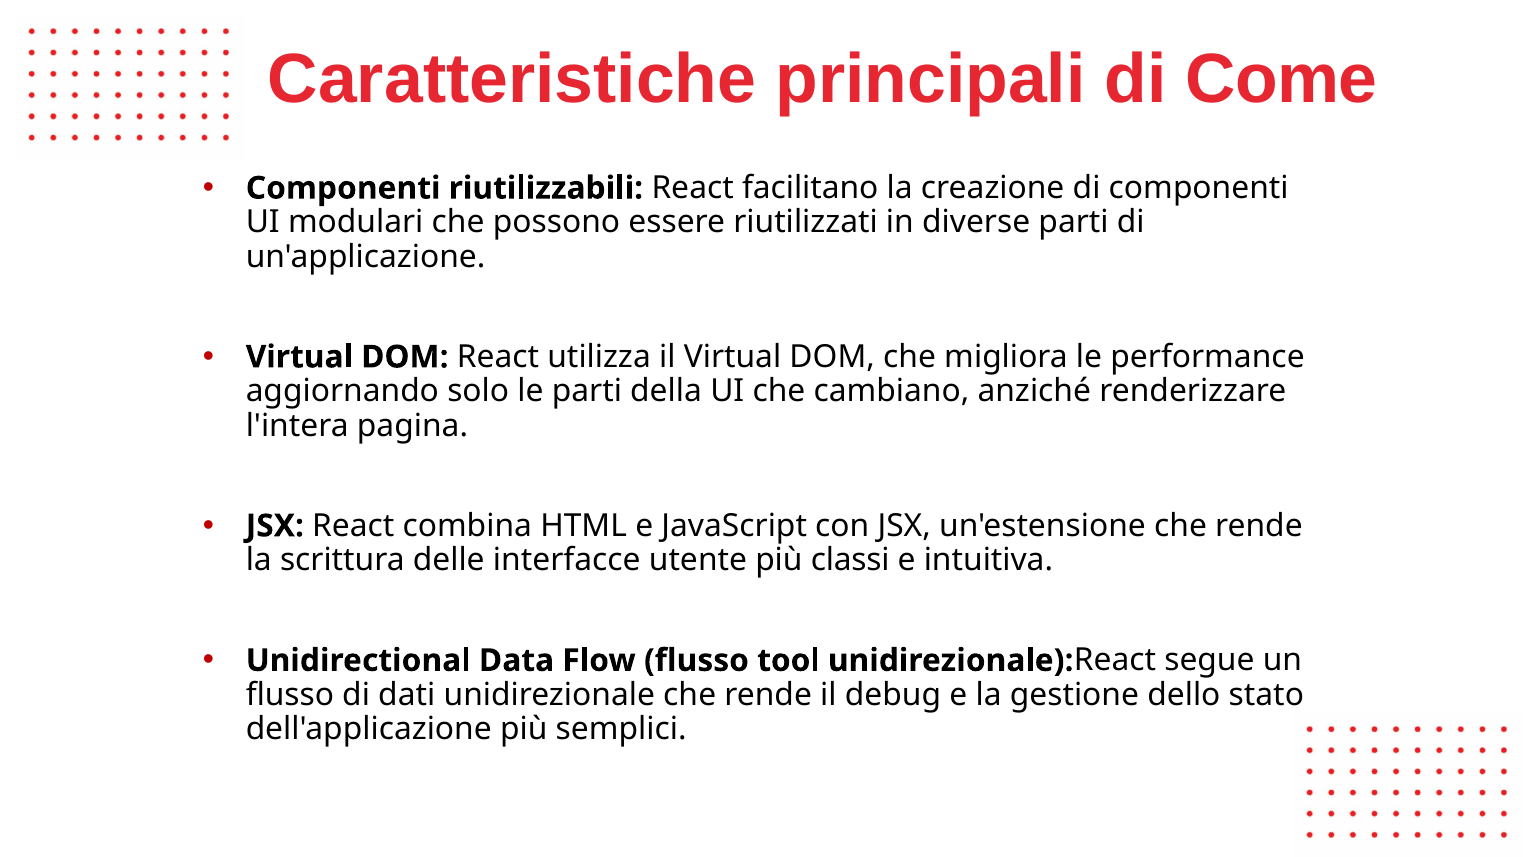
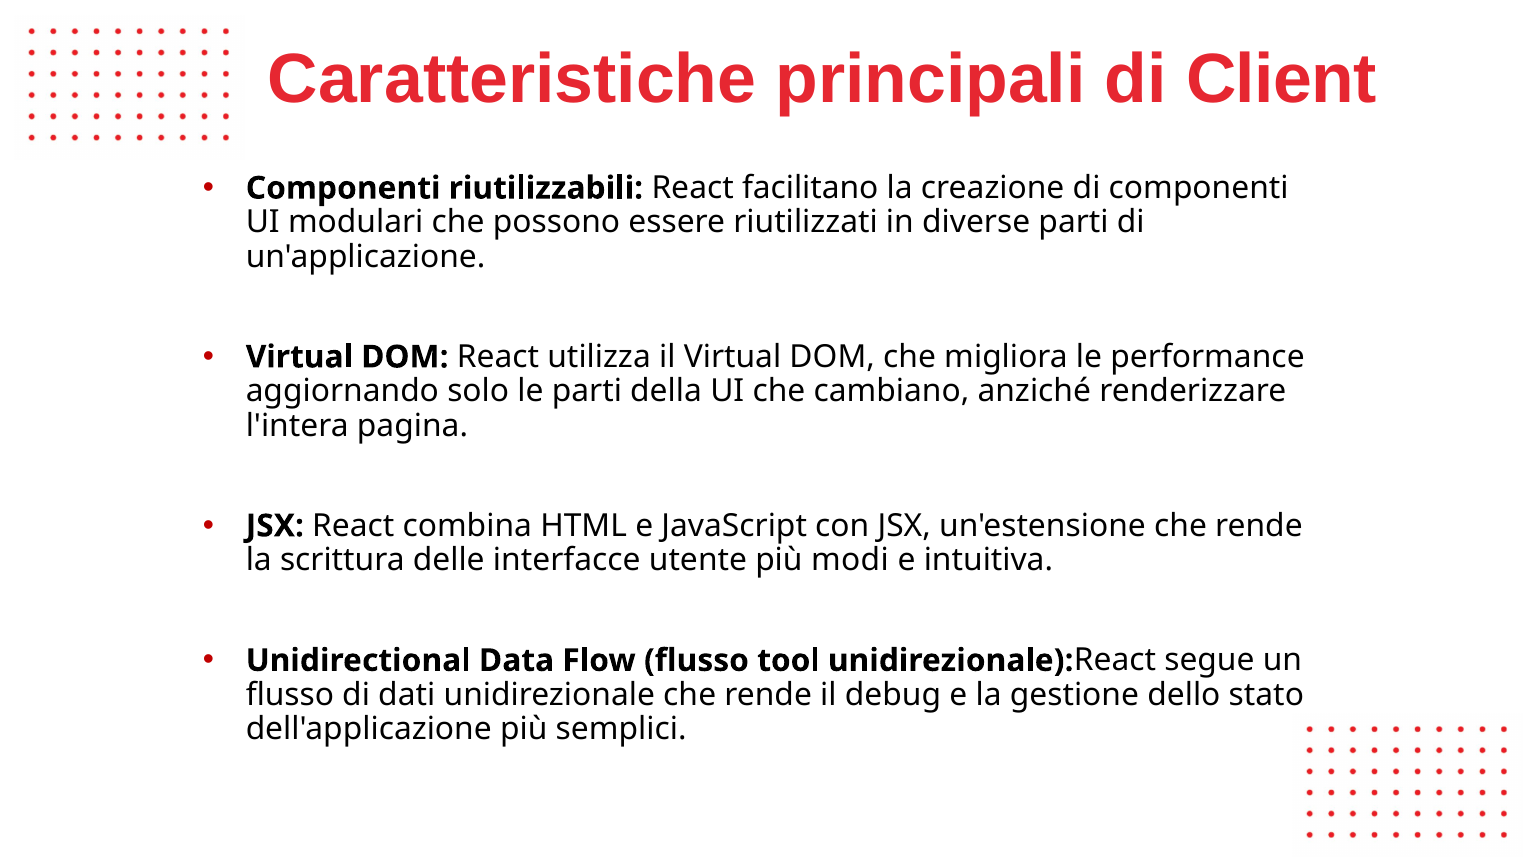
Come: Come -> Client
classi: classi -> modi
